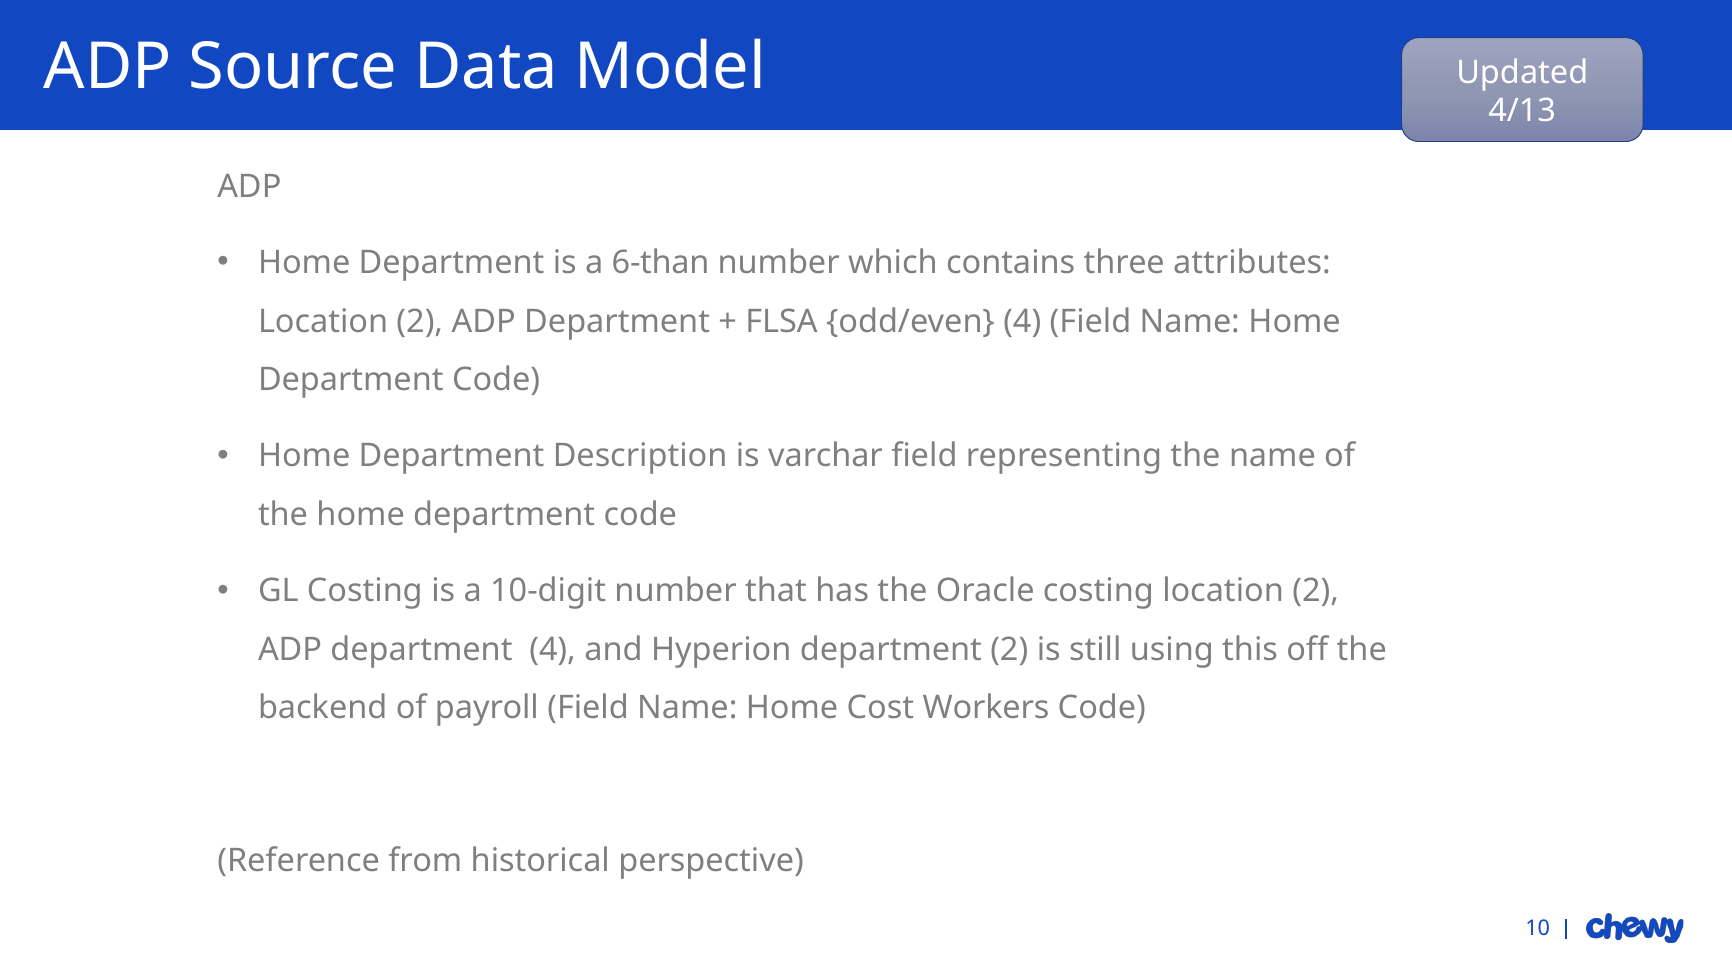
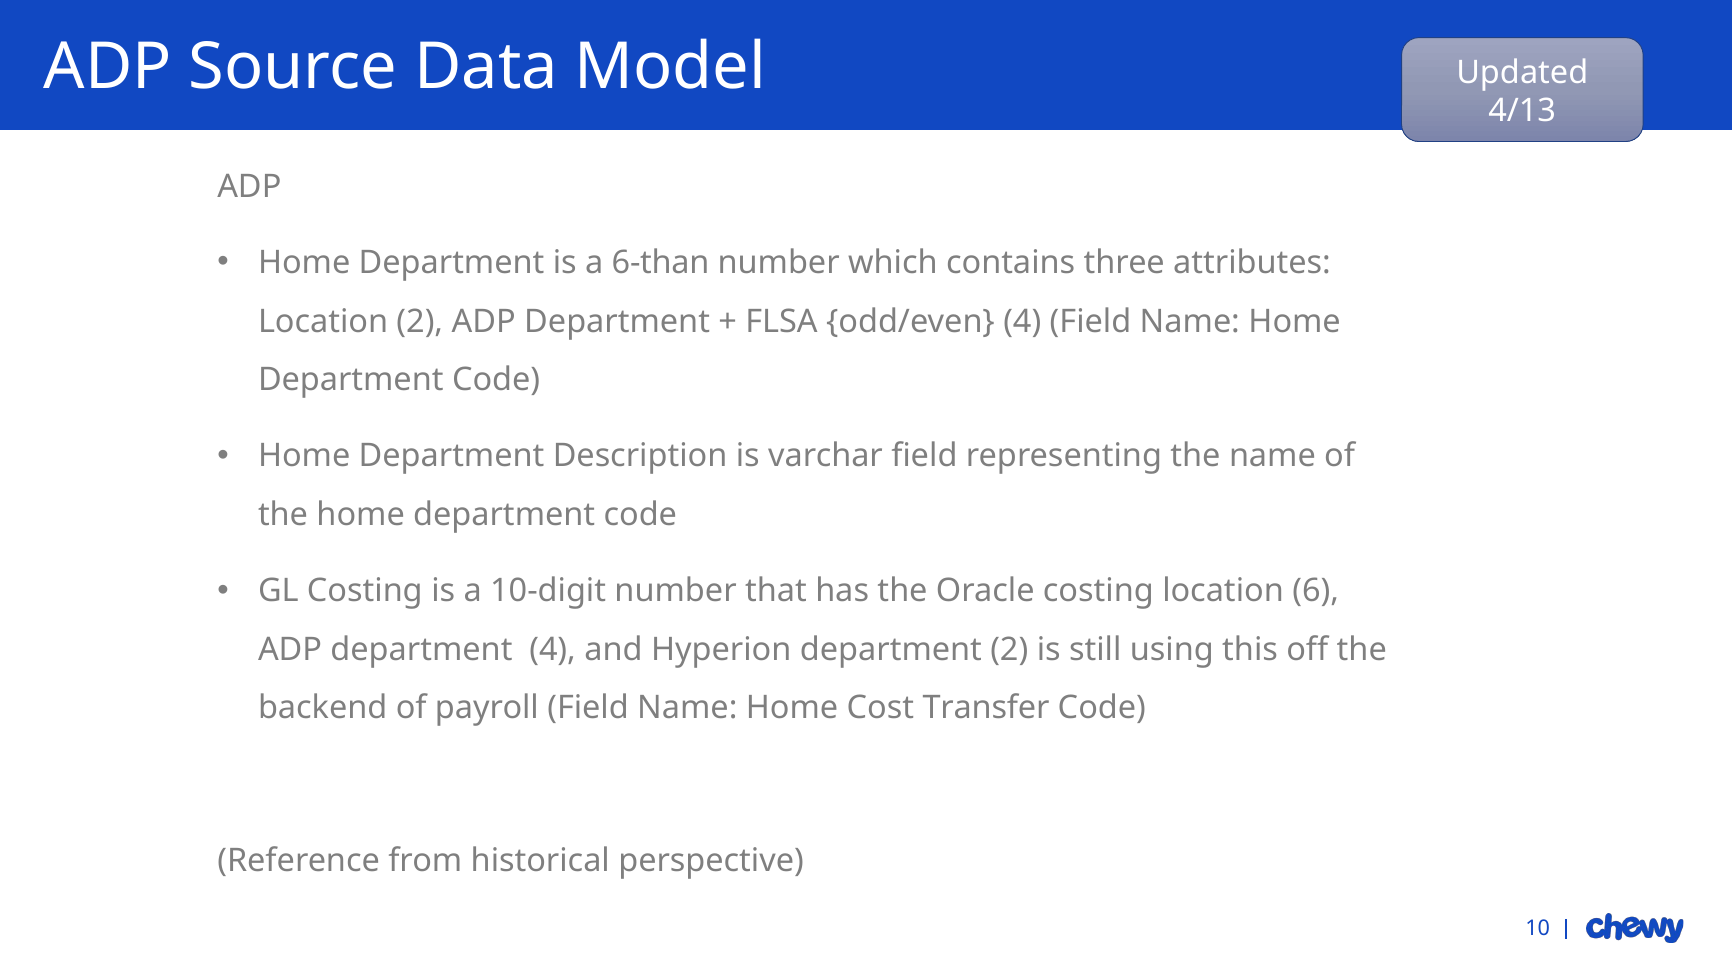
costing location 2: 2 -> 6
Workers: Workers -> Transfer
